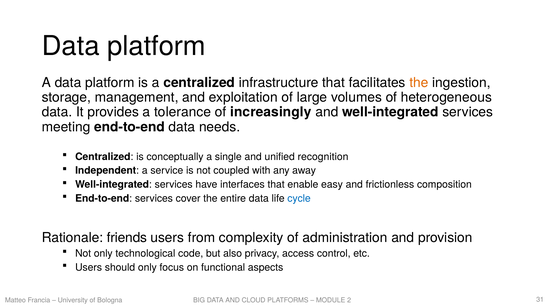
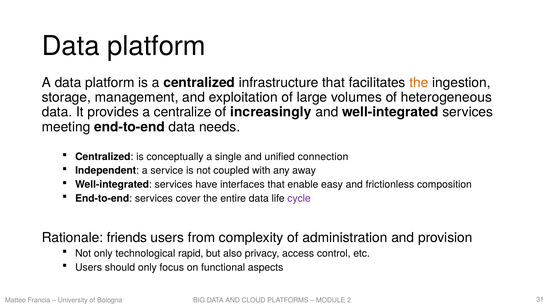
tolerance: tolerance -> centralize
recognition: recognition -> connection
cycle colour: blue -> purple
code: code -> rapid
